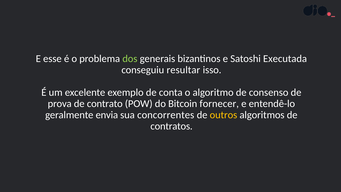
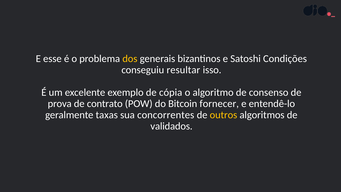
dos colour: light green -> yellow
Executada: Executada -> Condições
conta: conta -> cópia
envia: envia -> taxas
contratos: contratos -> validados
